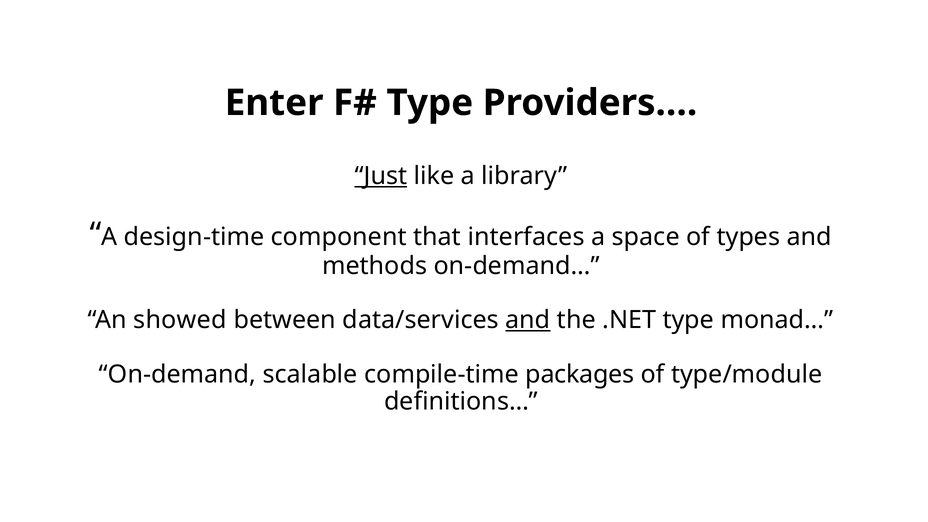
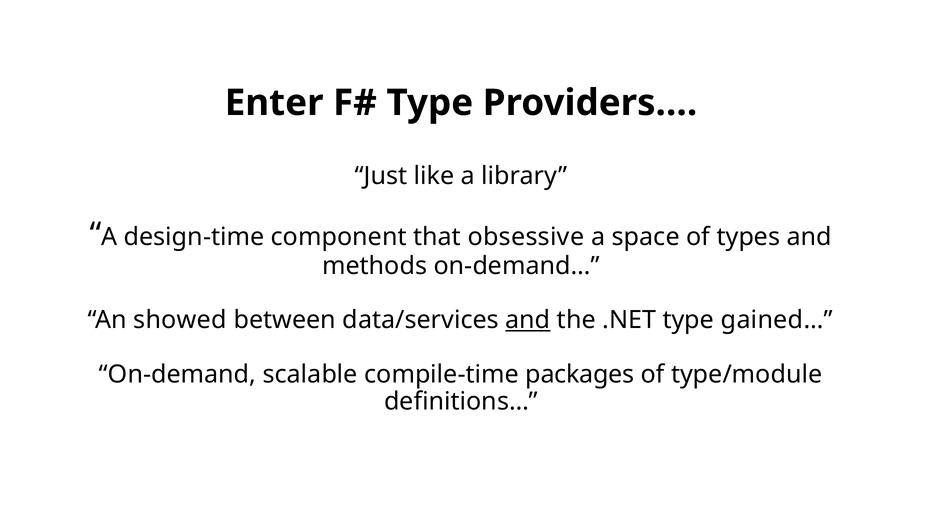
Just underline: present -> none
interfaces: interfaces -> obsessive
monad…: monad… -> gained…
